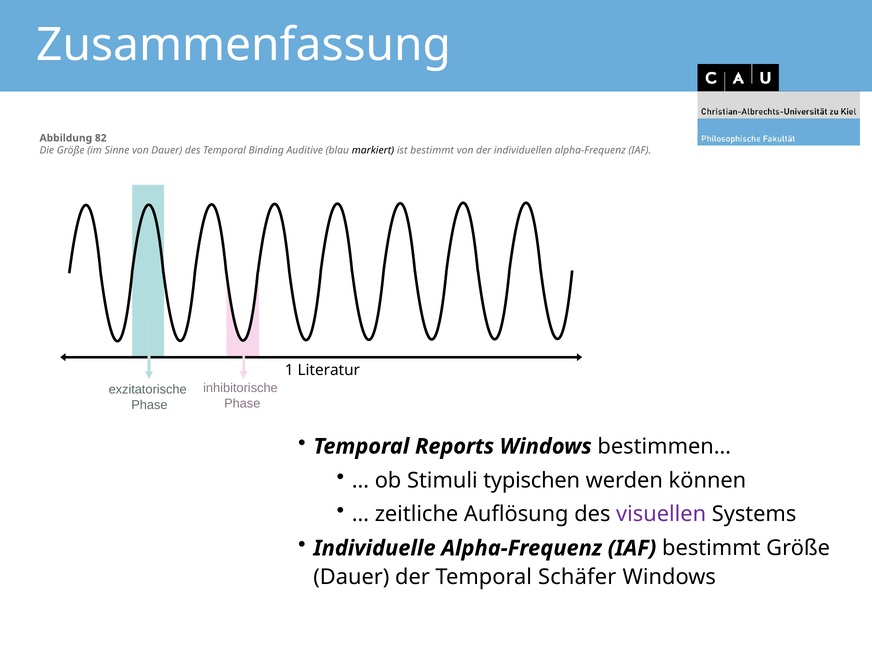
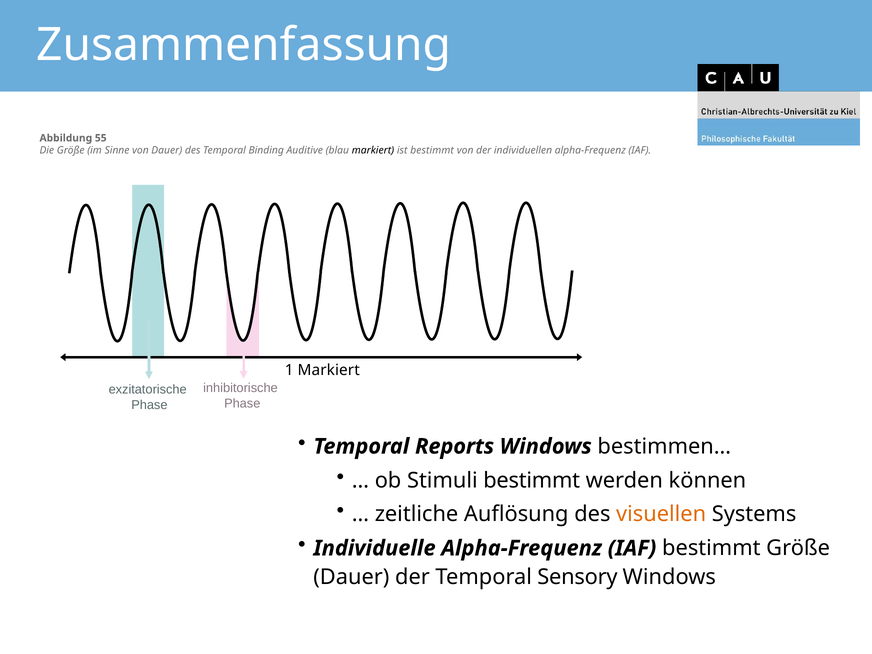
82: 82 -> 55
1 Literatur: Literatur -> Markiert
Stimuli typischen: typischen -> bestimmt
visuellen colour: purple -> orange
Schäfer: Schäfer -> Sensory
